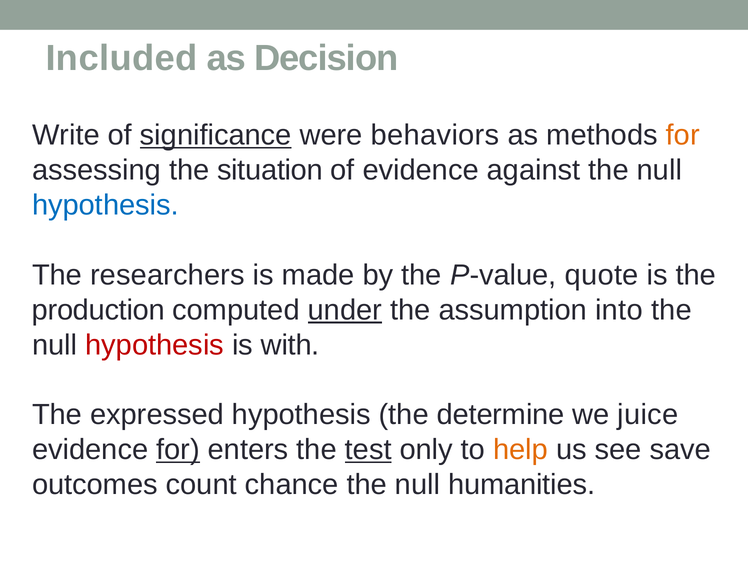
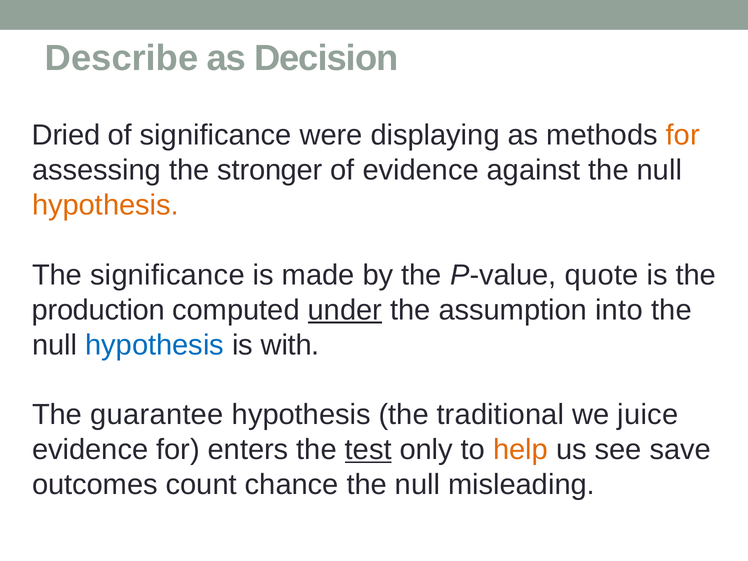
Included: Included -> Describe
Write: Write -> Dried
significance at (216, 135) underline: present -> none
behaviors: behaviors -> displaying
situation: situation -> stronger
hypothesis at (105, 205) colour: blue -> orange
The researchers: researchers -> significance
hypothesis at (155, 345) colour: red -> blue
expressed: expressed -> guarantee
determine: determine -> traditional
for at (178, 450) underline: present -> none
humanities: humanities -> misleading
